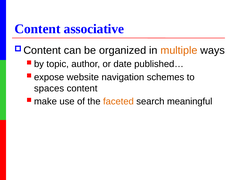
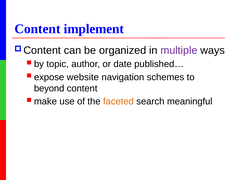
associative: associative -> implement
multiple colour: orange -> purple
spaces: spaces -> beyond
